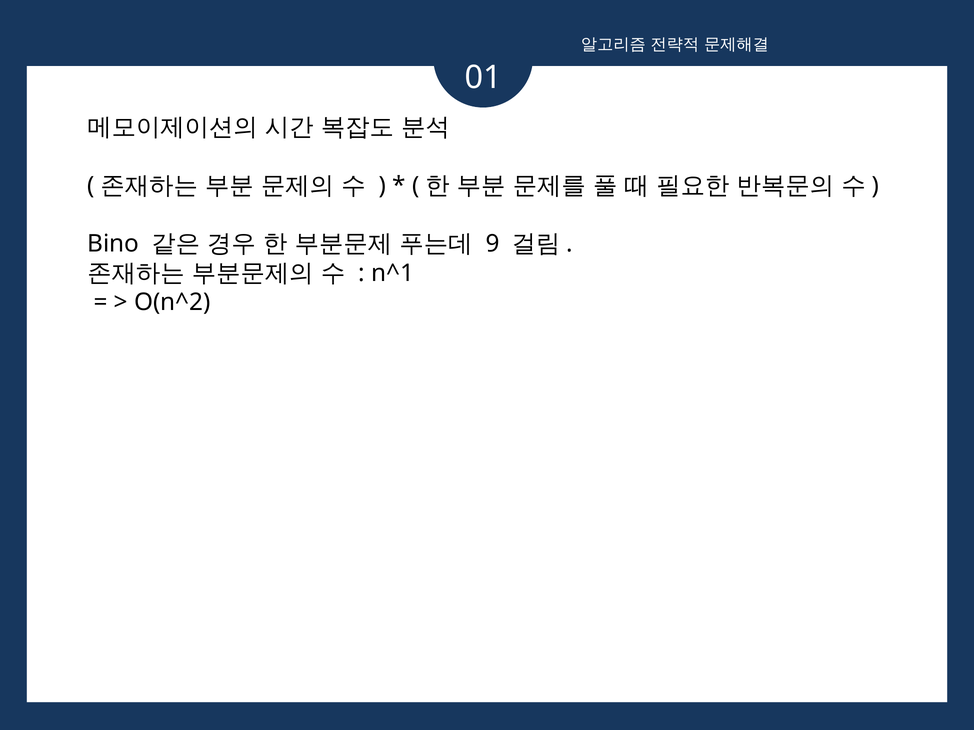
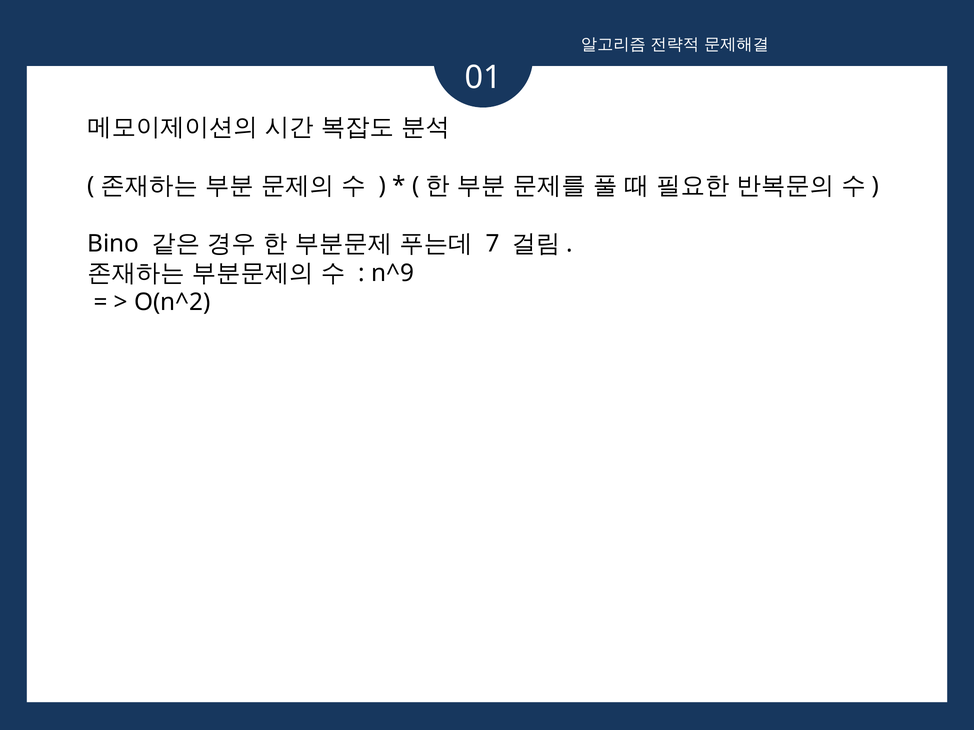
9: 9 -> 7
n^1: n^1 -> n^9
